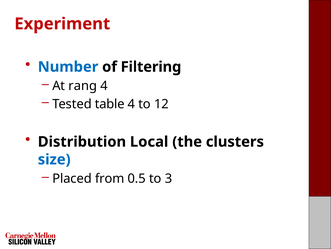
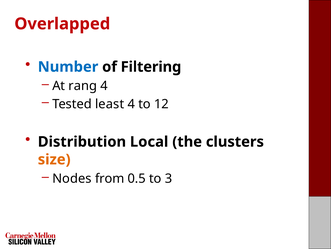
Experiment: Experiment -> Overlapped
table: table -> least
size colour: blue -> orange
Placed: Placed -> Nodes
